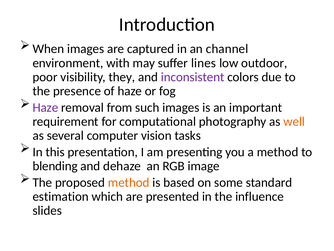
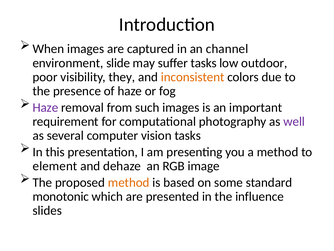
with: with -> slide
suffer lines: lines -> tasks
inconsistent colour: purple -> orange
well colour: orange -> purple
blending: blending -> element
estimation: estimation -> monotonic
